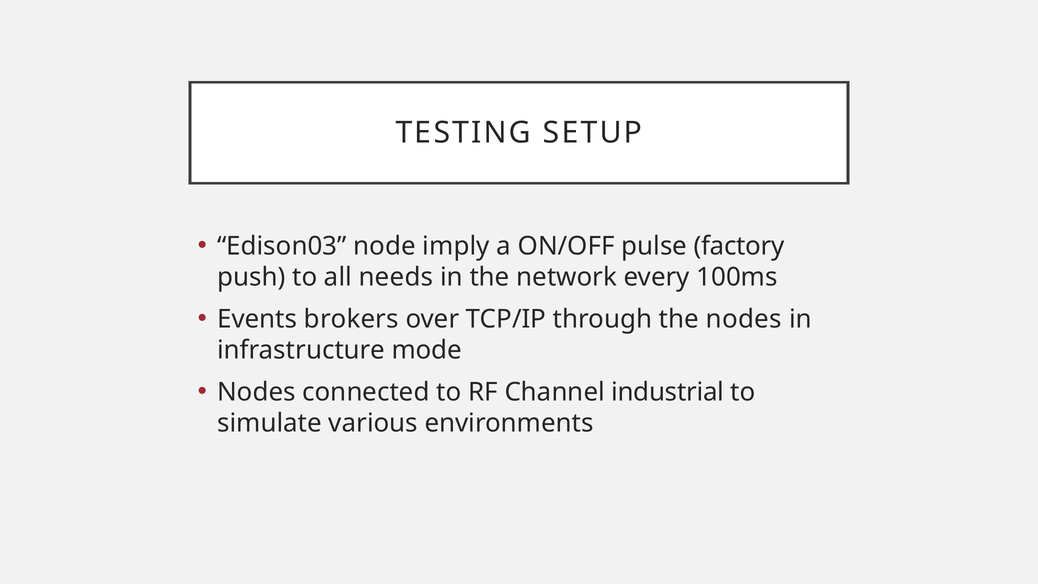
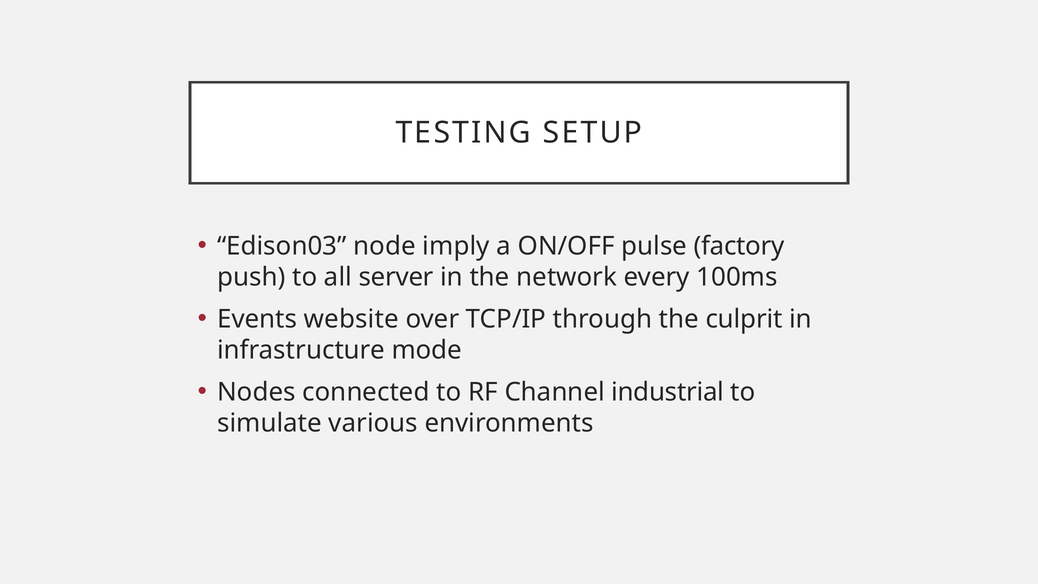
needs: needs -> server
brokers: brokers -> website
the nodes: nodes -> culprit
